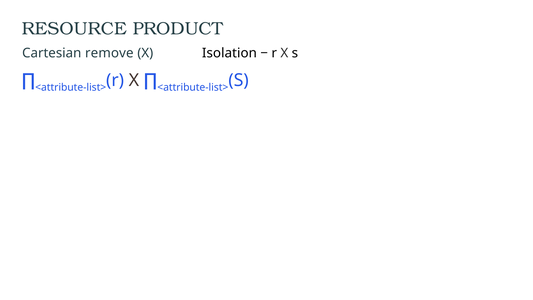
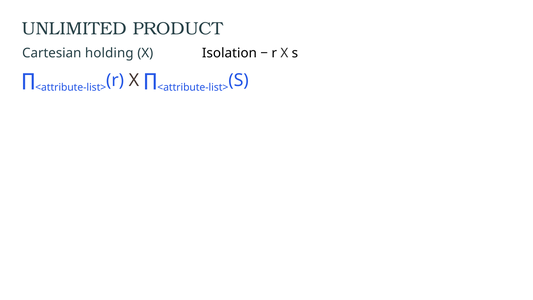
RESOURCE: RESOURCE -> UNLIMITED
remove: remove -> holding
